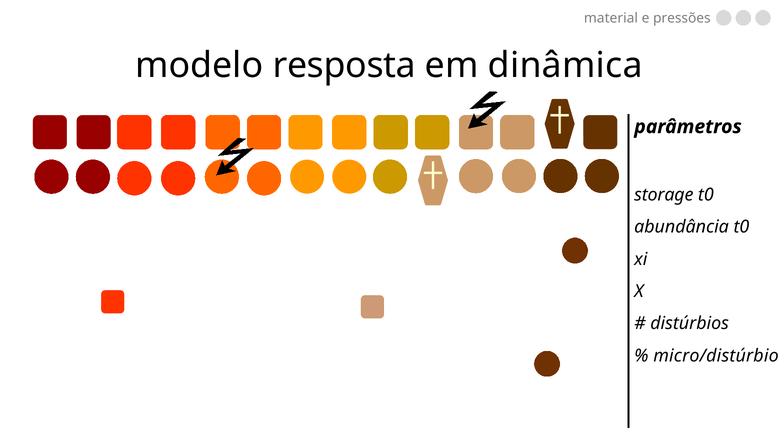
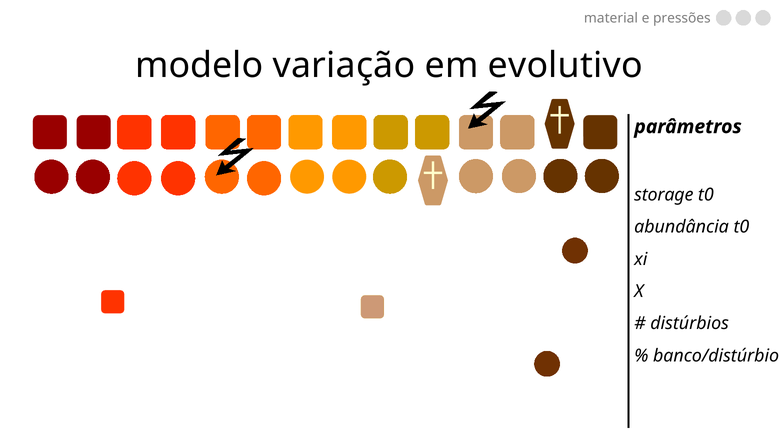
resposta: resposta -> variação
dinâmica: dinâmica -> evolutivo
micro/distúrbio: micro/distúrbio -> banco/distúrbio
